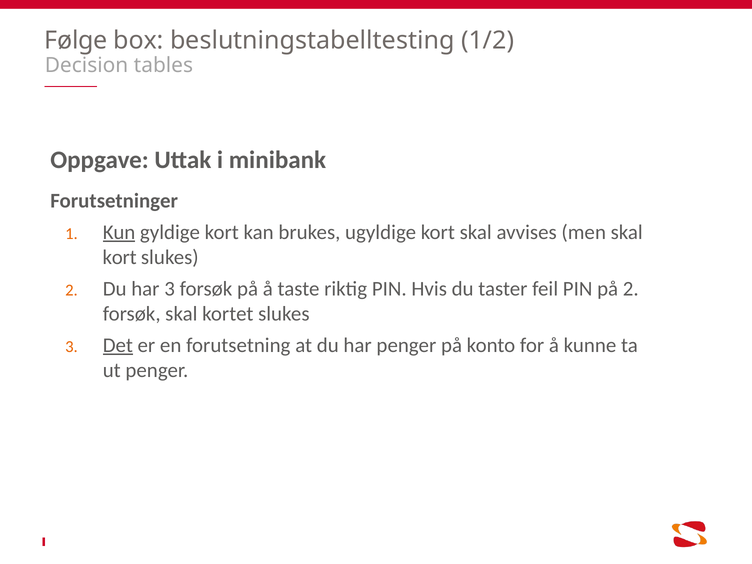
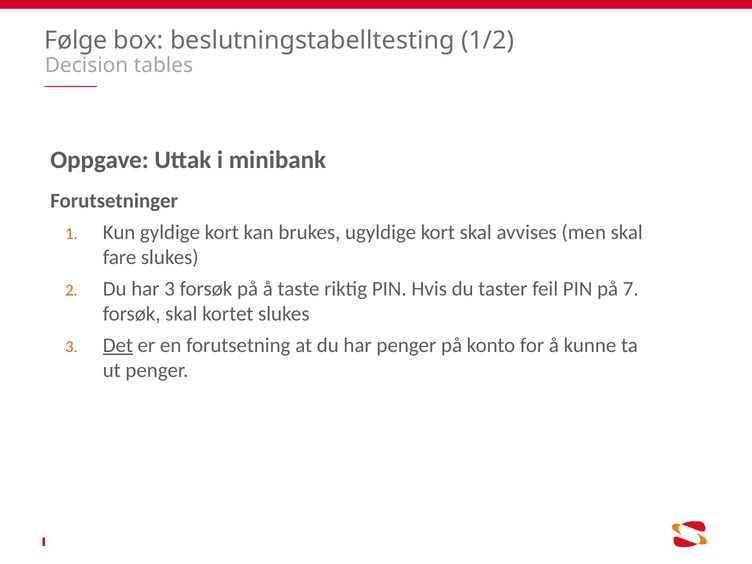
Kun underline: present -> none
kort at (120, 257): kort -> fare
på 2: 2 -> 7
